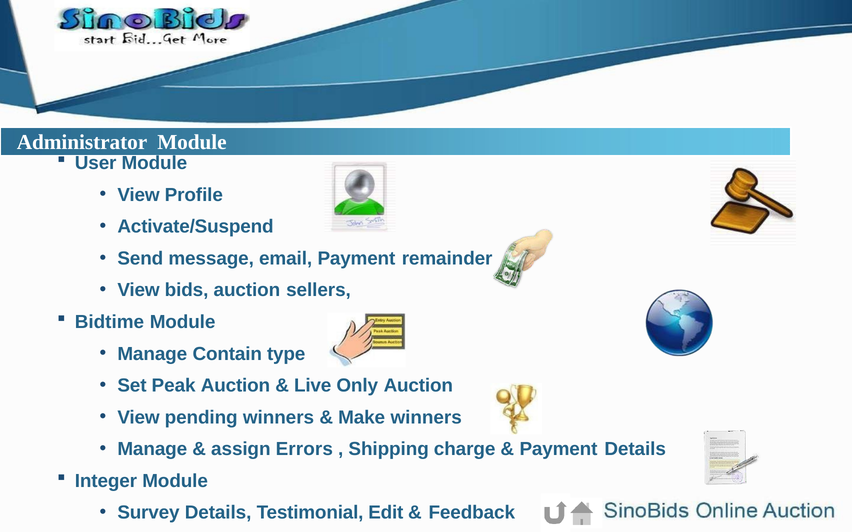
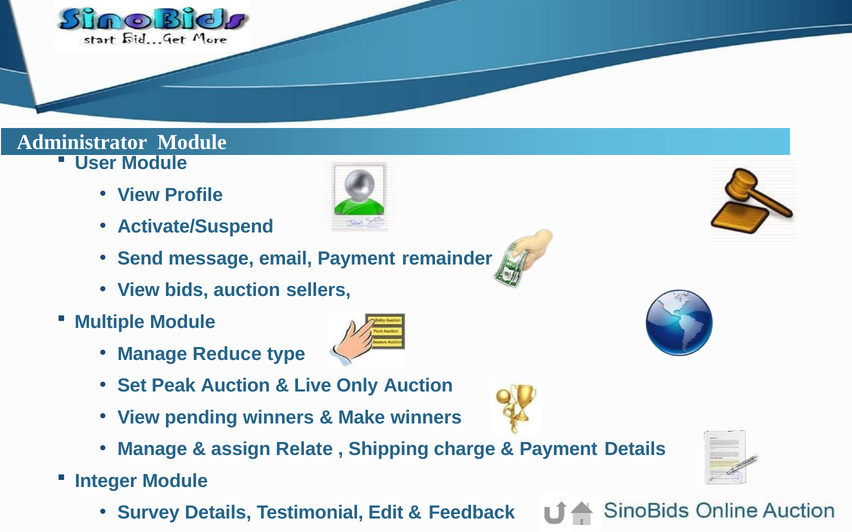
Bidtime: Bidtime -> Multiple
Contain: Contain -> Reduce
Errors: Errors -> Relate
